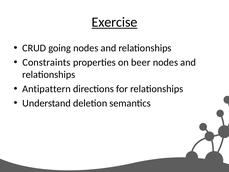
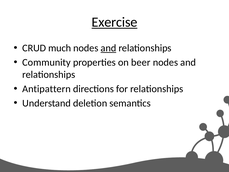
going: going -> much
and at (108, 48) underline: none -> present
Constraints: Constraints -> Community
